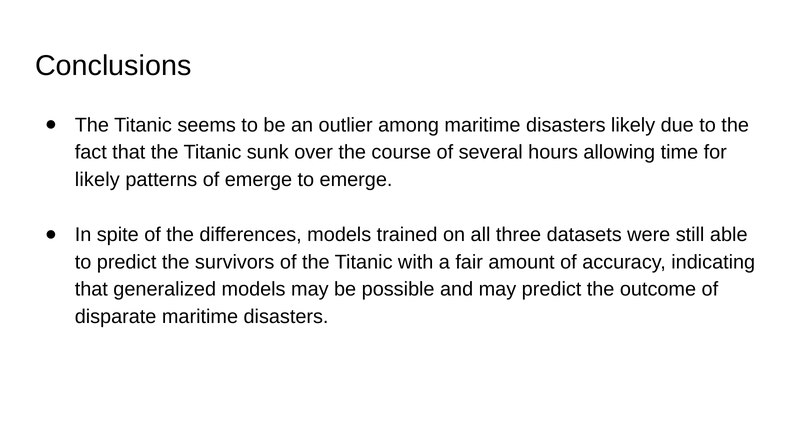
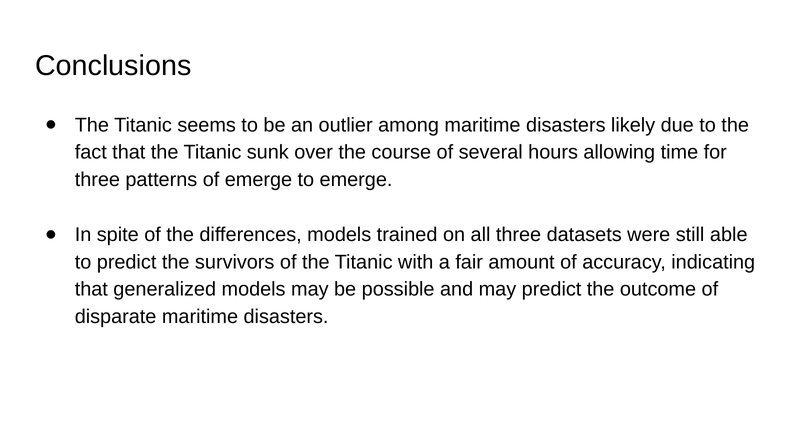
likely at (97, 180): likely -> three
